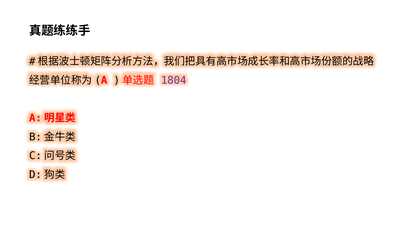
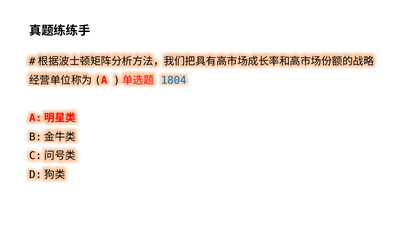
1804 colour: purple -> blue
